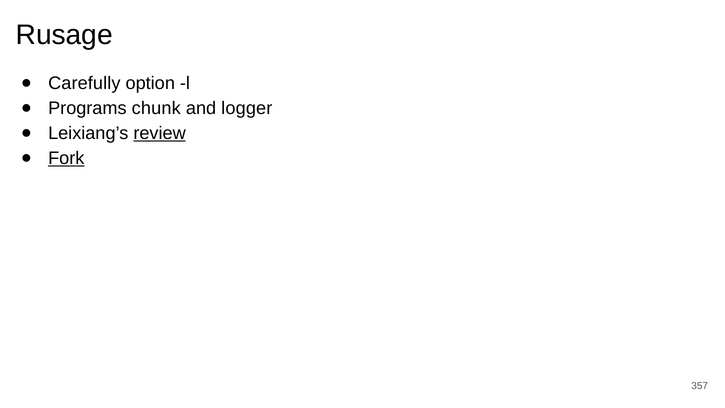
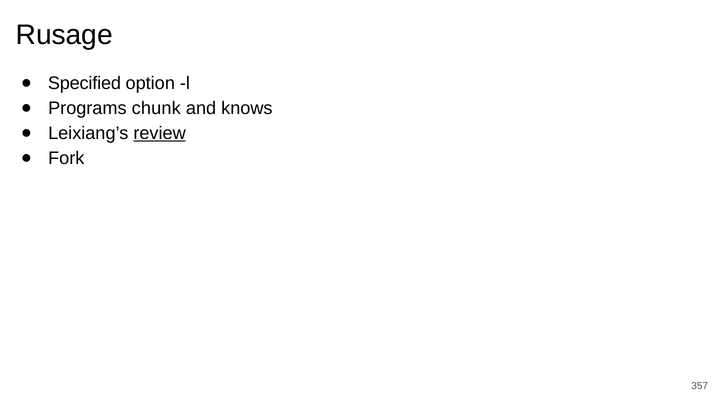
Carefully: Carefully -> Specified
logger: logger -> knows
Fork underline: present -> none
